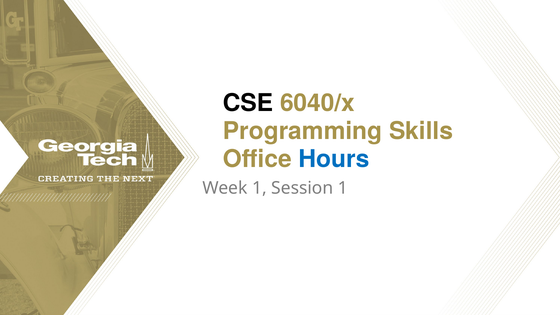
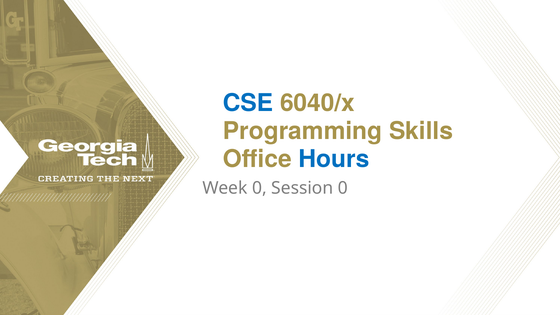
CSE colour: black -> blue
Week 1: 1 -> 0
Session 1: 1 -> 0
